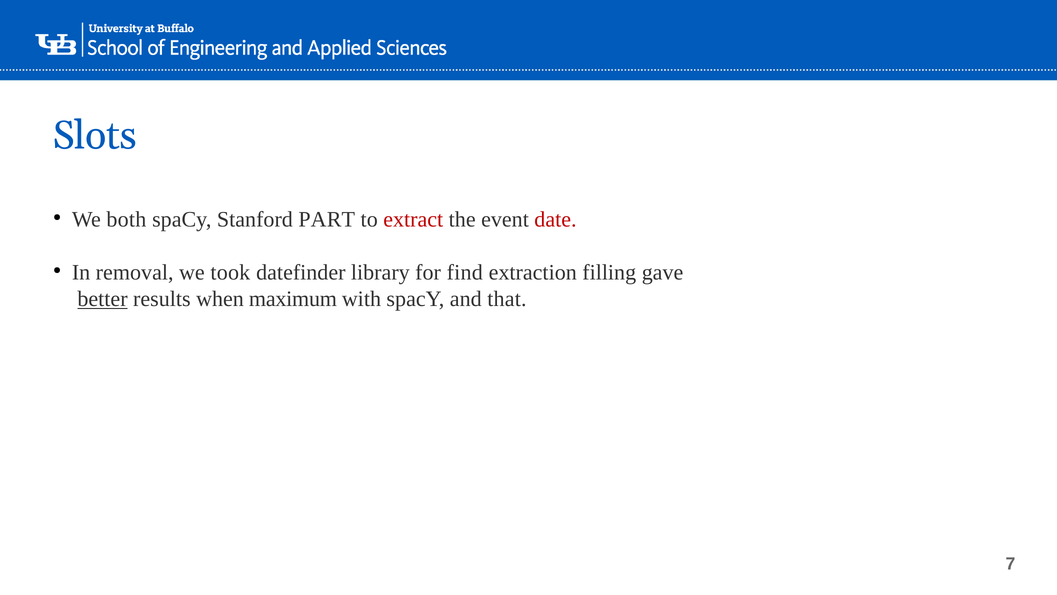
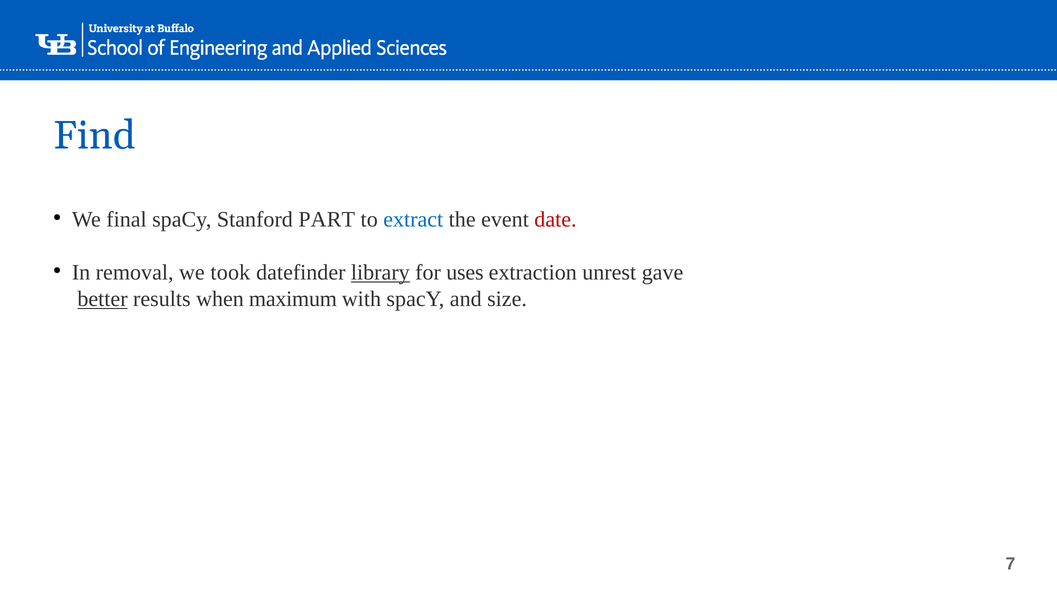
Slots: Slots -> Find
both: both -> final
extract colour: red -> blue
library underline: none -> present
find: find -> uses
filling: filling -> unrest
that: that -> size
